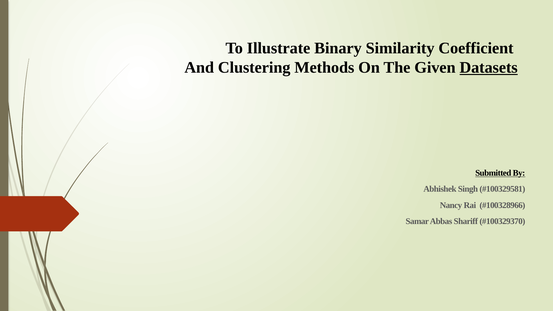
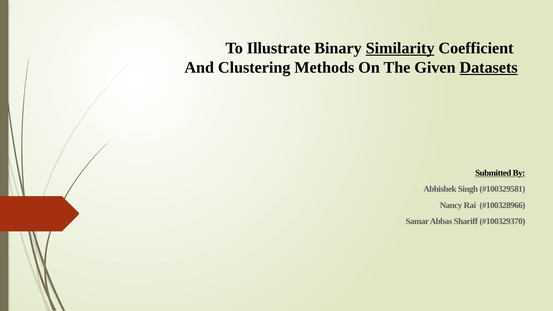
Similarity underline: none -> present
